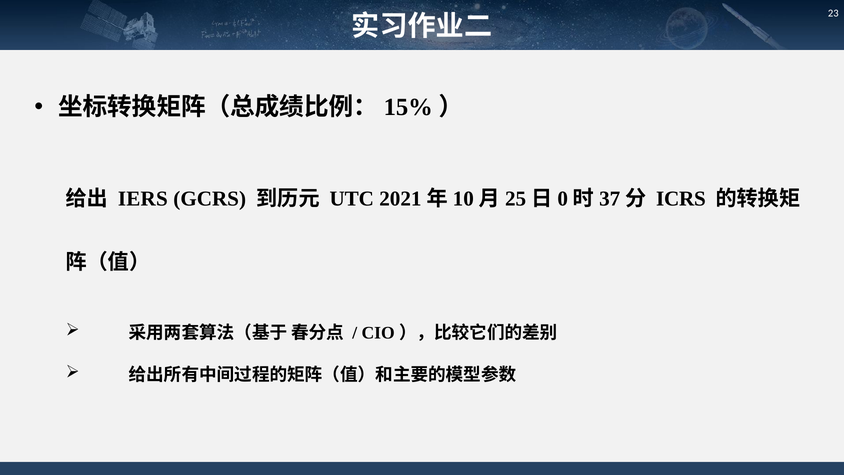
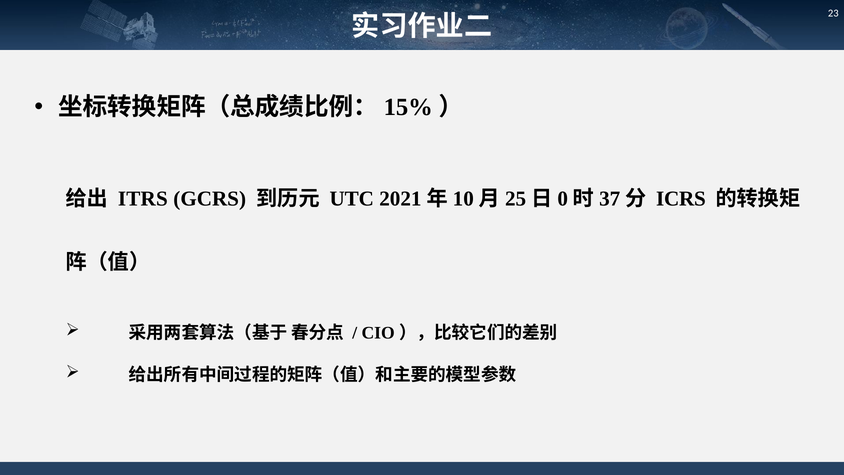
IERS: IERS -> ITRS
